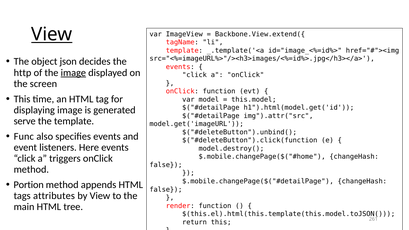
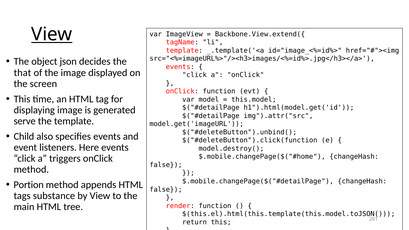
http: http -> that
image at (73, 73) underline: present -> none
Func: Func -> Child
attributes: attributes -> substance
